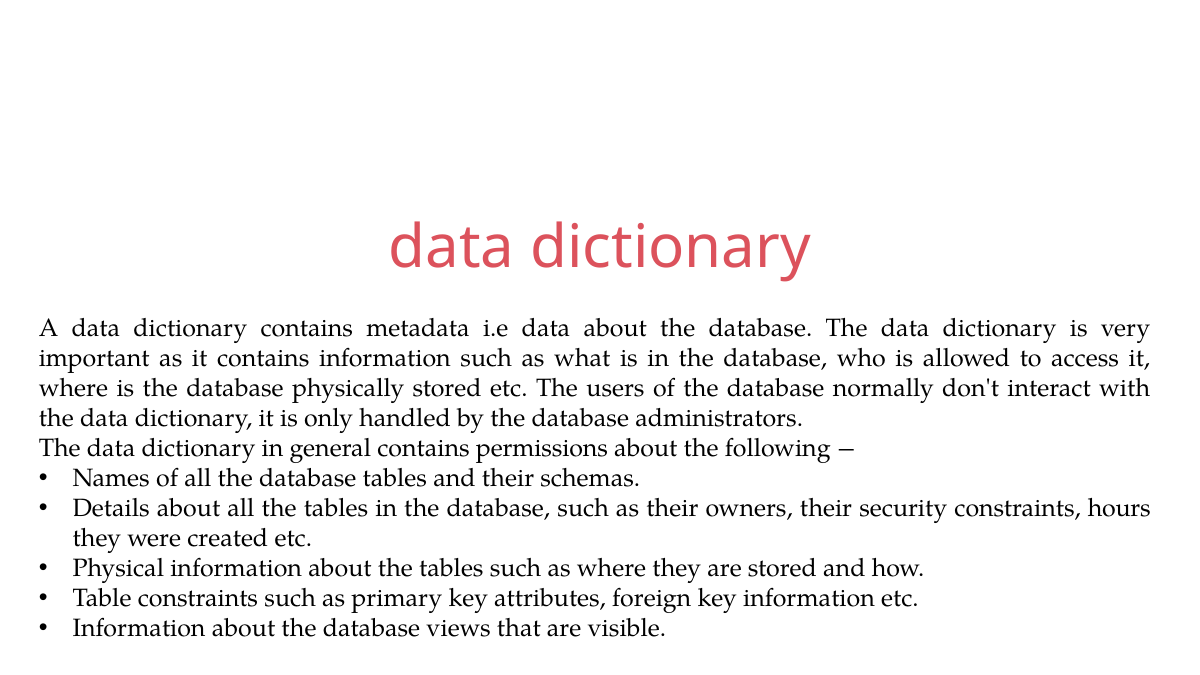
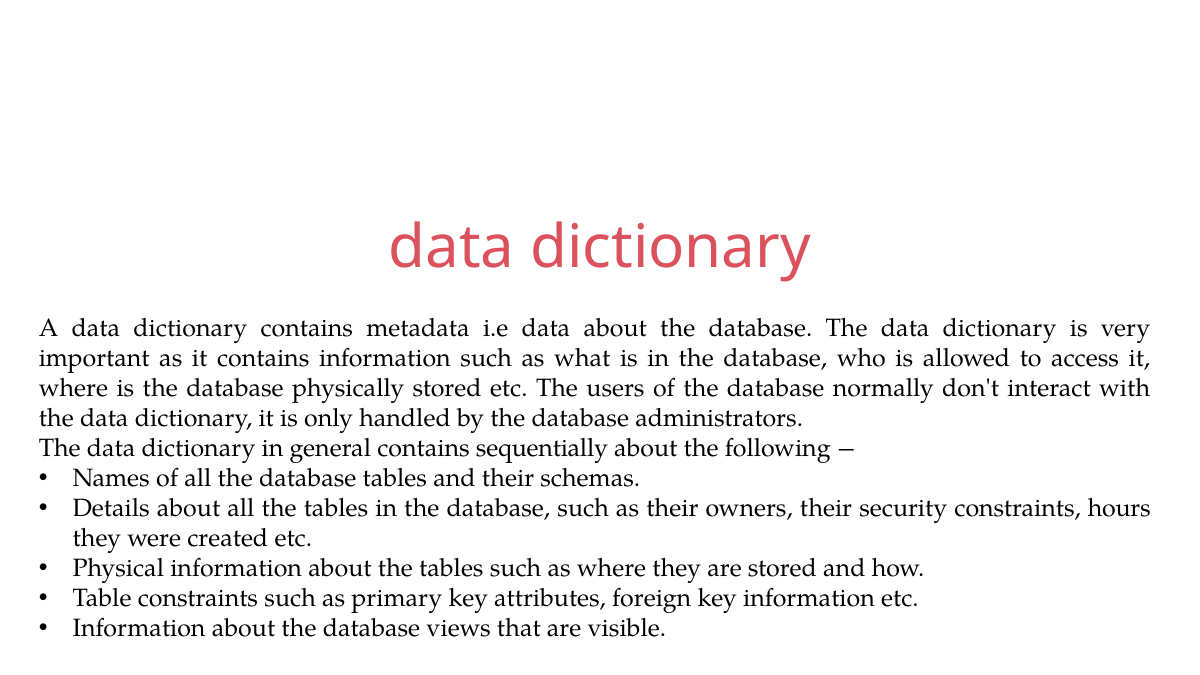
permissions: permissions -> sequentially
